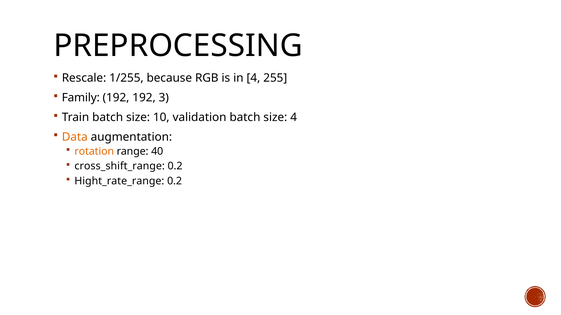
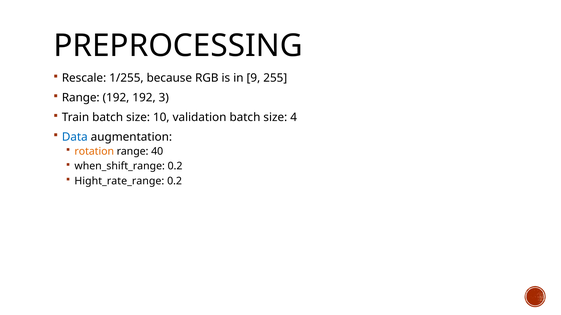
in 4: 4 -> 9
Family at (81, 98): Family -> Range
Data colour: orange -> blue
cross_shift_range: cross_shift_range -> when_shift_range
